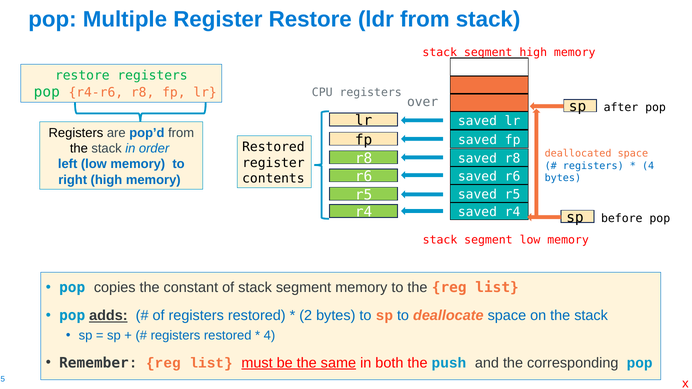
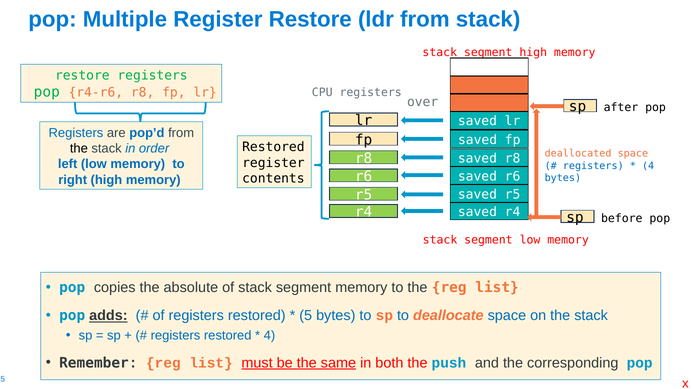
Registers at (76, 133) colour: black -> blue
constant: constant -> absolute
2: 2 -> 5
